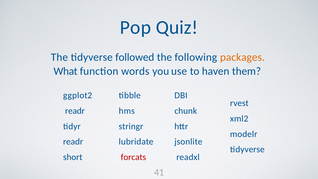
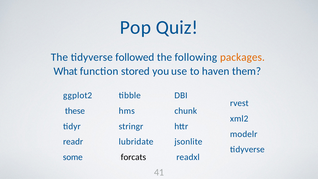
words: words -> stored
readr at (75, 111): readr -> these
short: short -> some
forcats colour: red -> black
